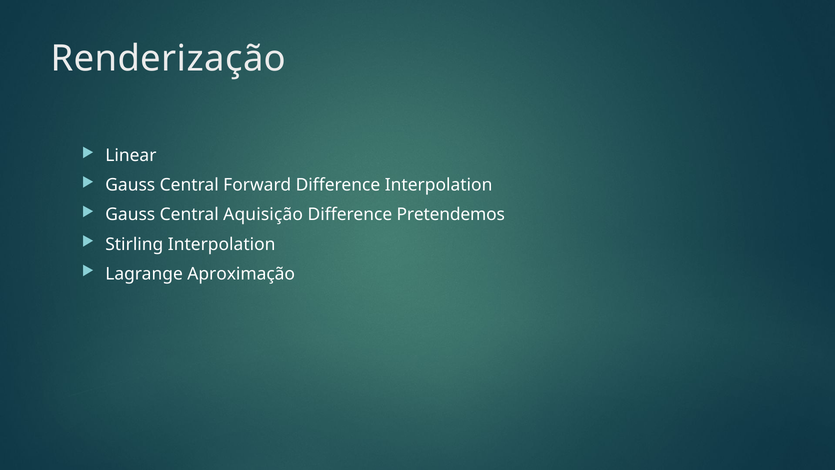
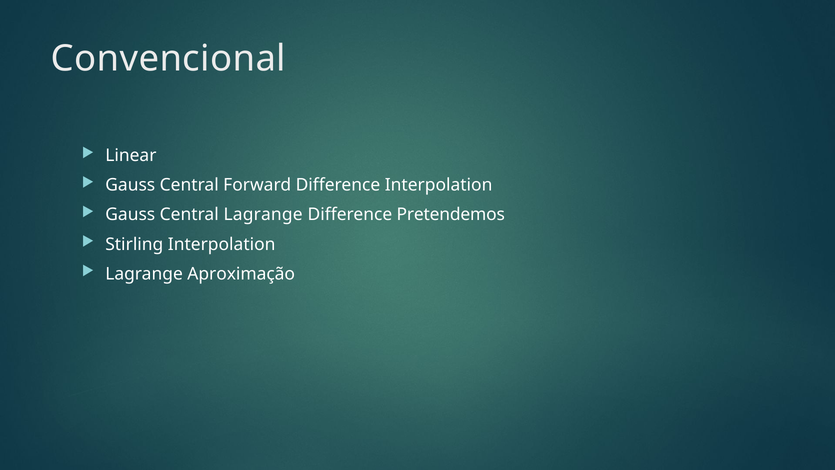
Renderização: Renderização -> Convencional
Central Aquisição: Aquisição -> Lagrange
